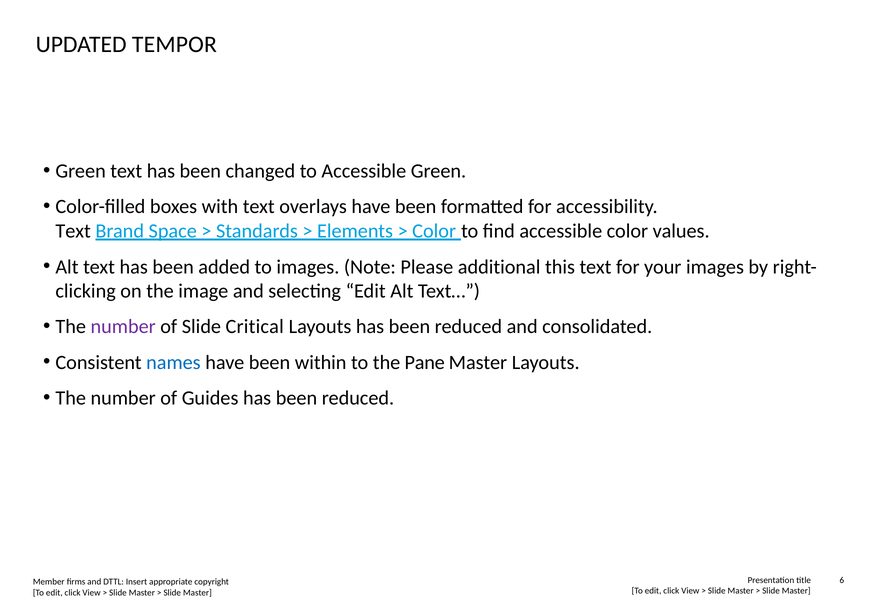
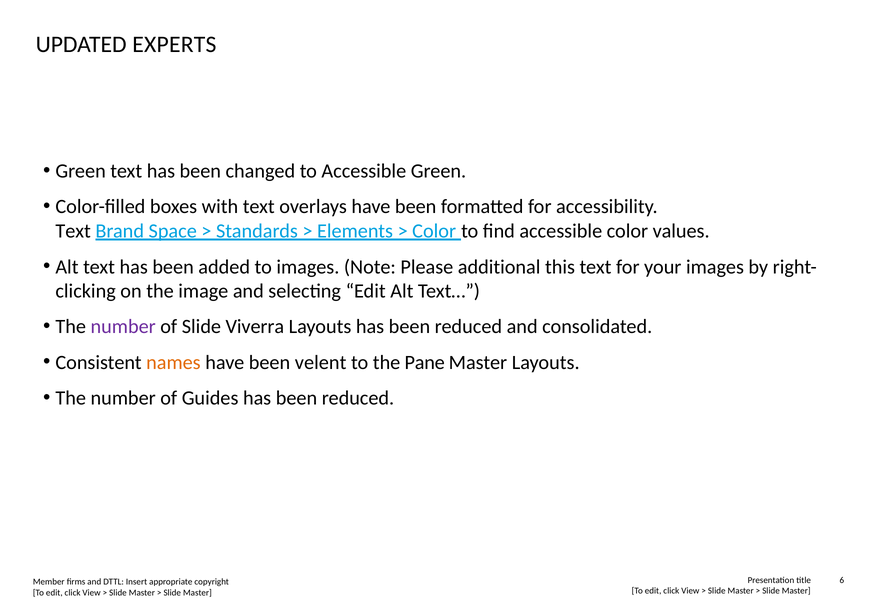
TEMPOR: TEMPOR -> EXPERTS
Critical: Critical -> Viverra
names colour: blue -> orange
within: within -> velent
